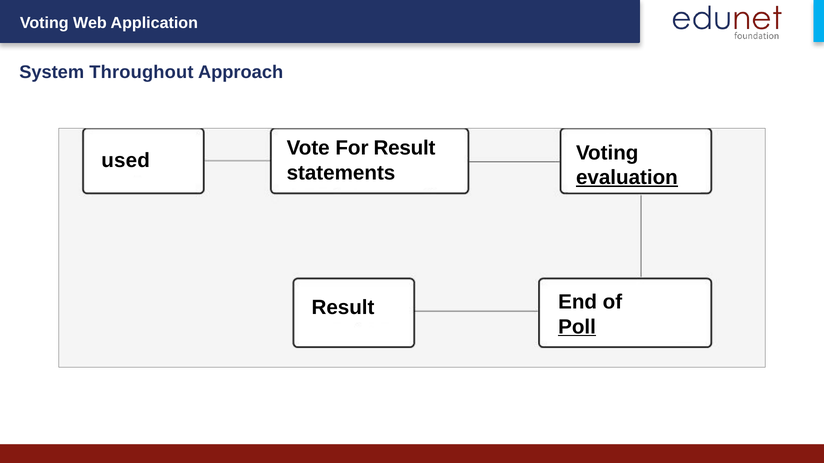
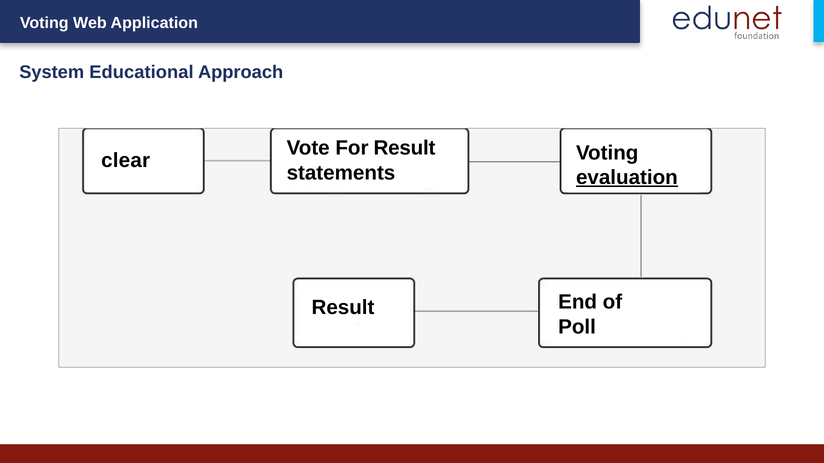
Throughout: Throughout -> Educational
used: used -> clear
Poll underline: present -> none
